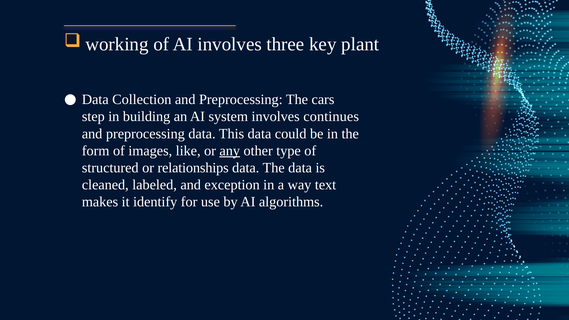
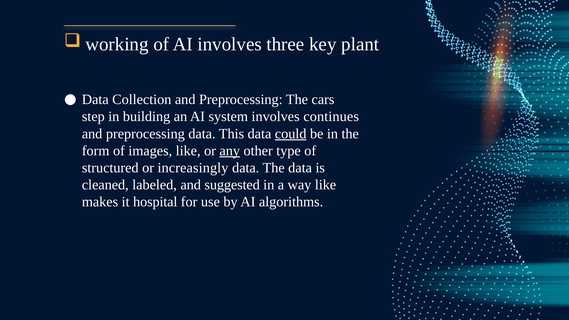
could underline: none -> present
relationships: relationships -> increasingly
exception: exception -> suggested
way text: text -> like
identify: identify -> hospital
